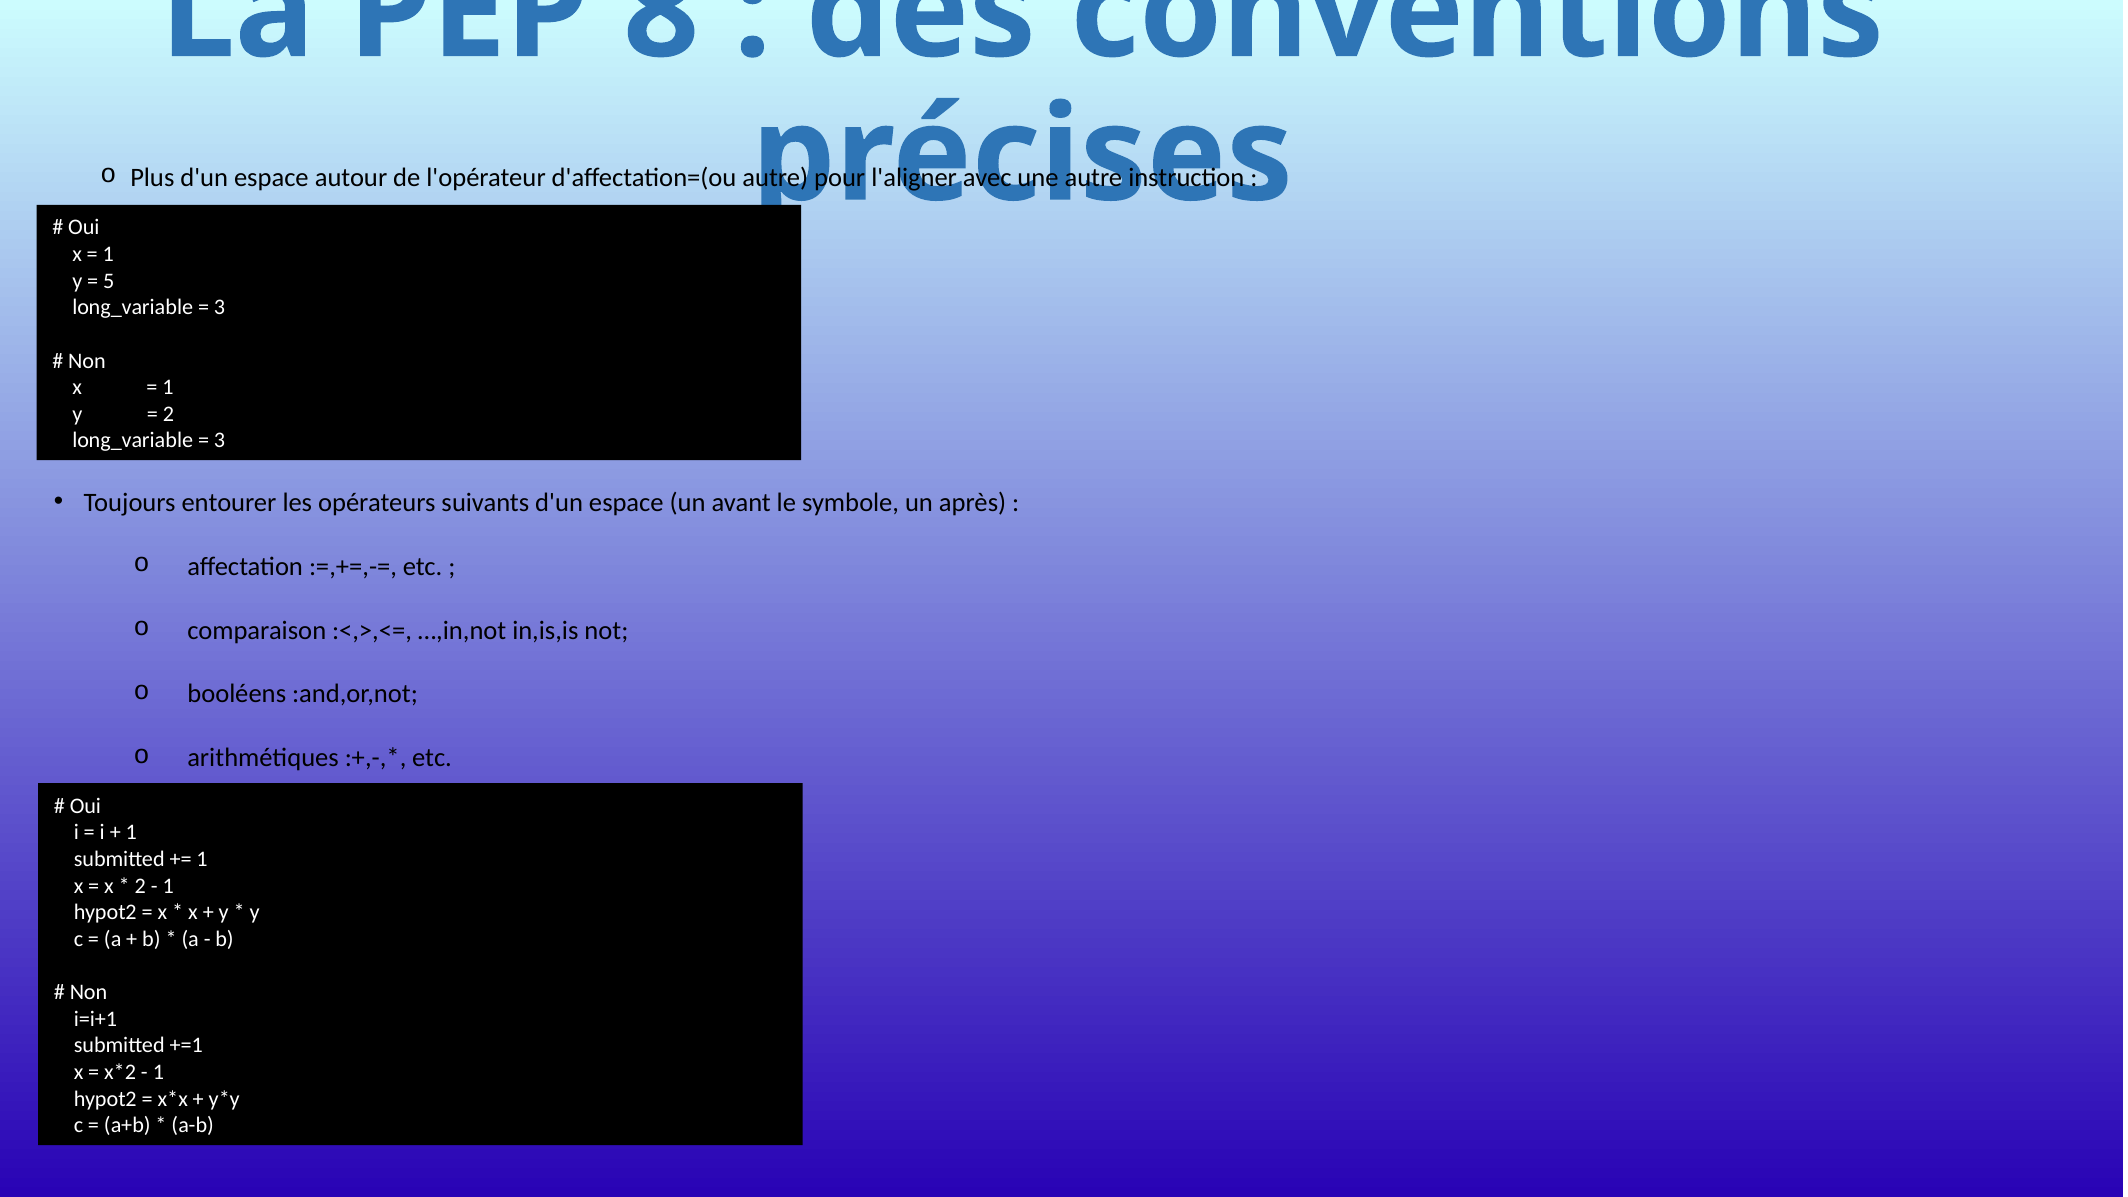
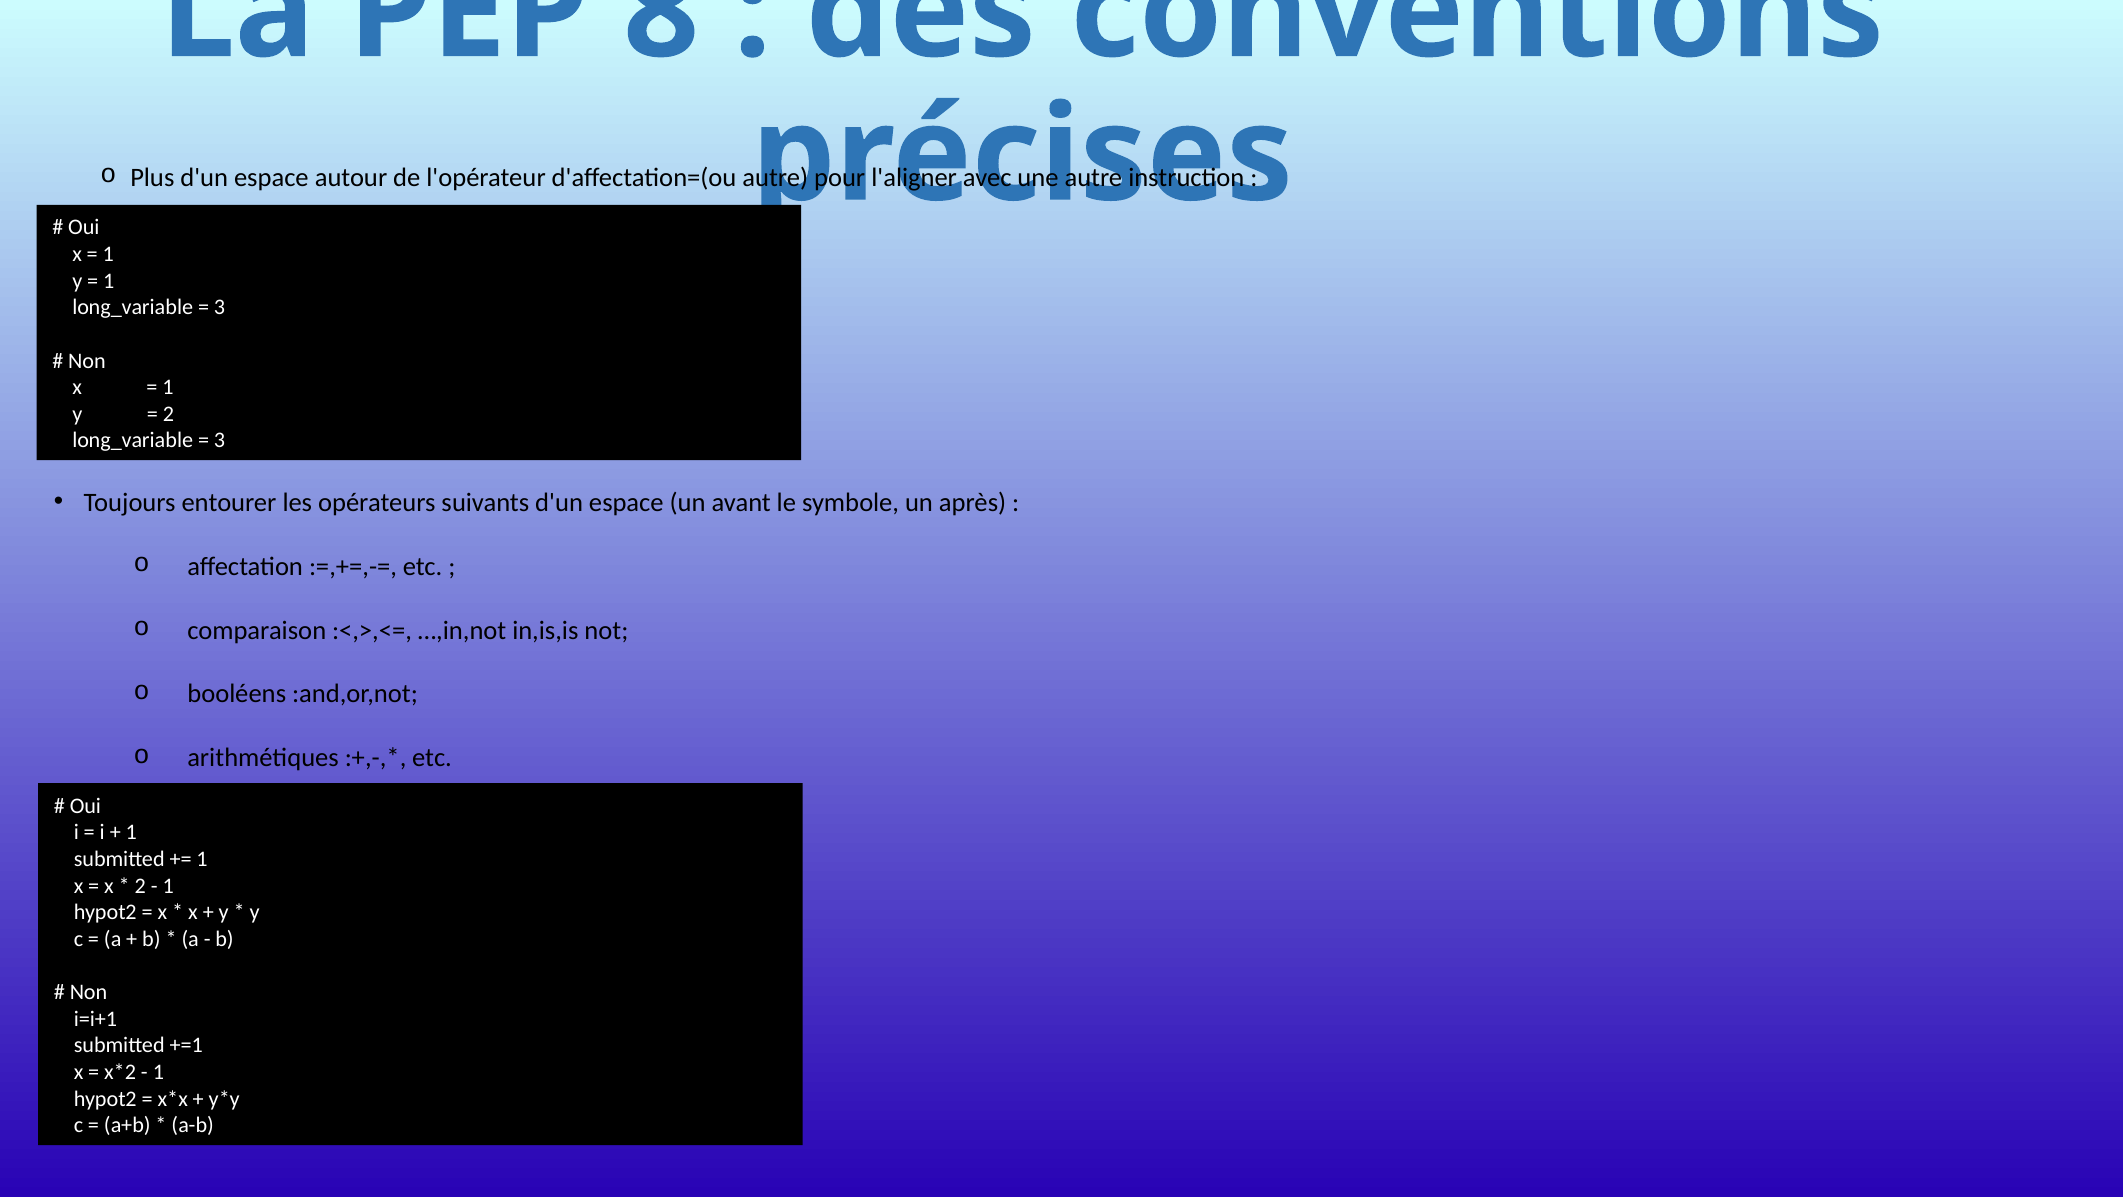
5 at (109, 281): 5 -> 1
